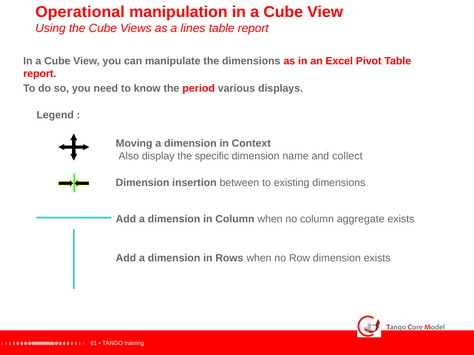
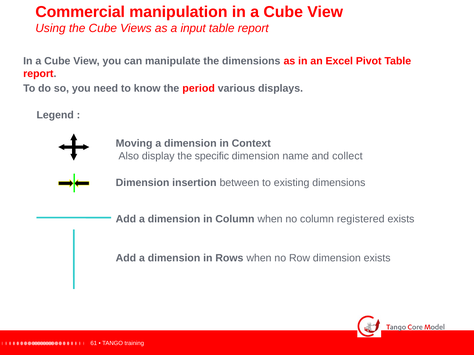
Operational: Operational -> Commercial
lines: lines -> input
aggregate: aggregate -> registered
